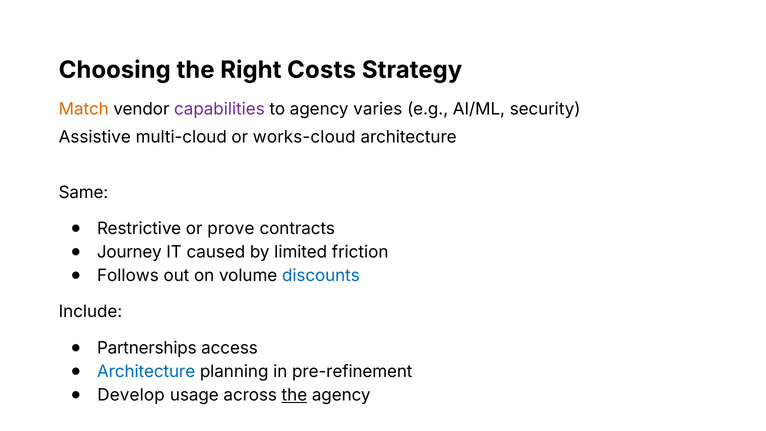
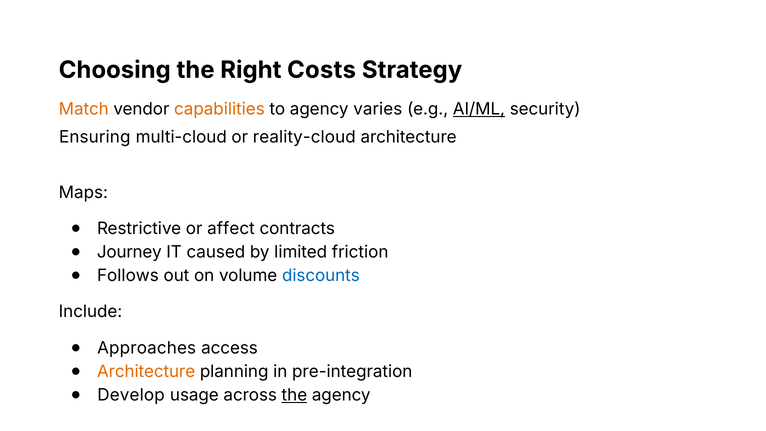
capabilities colour: purple -> orange
AI/ML underline: none -> present
Assistive: Assistive -> Ensuring
works-cloud: works-cloud -> reality-cloud
Same: Same -> Maps
prove: prove -> affect
Partnerships: Partnerships -> Approaches
Architecture at (146, 371) colour: blue -> orange
pre-refinement: pre-refinement -> pre-integration
